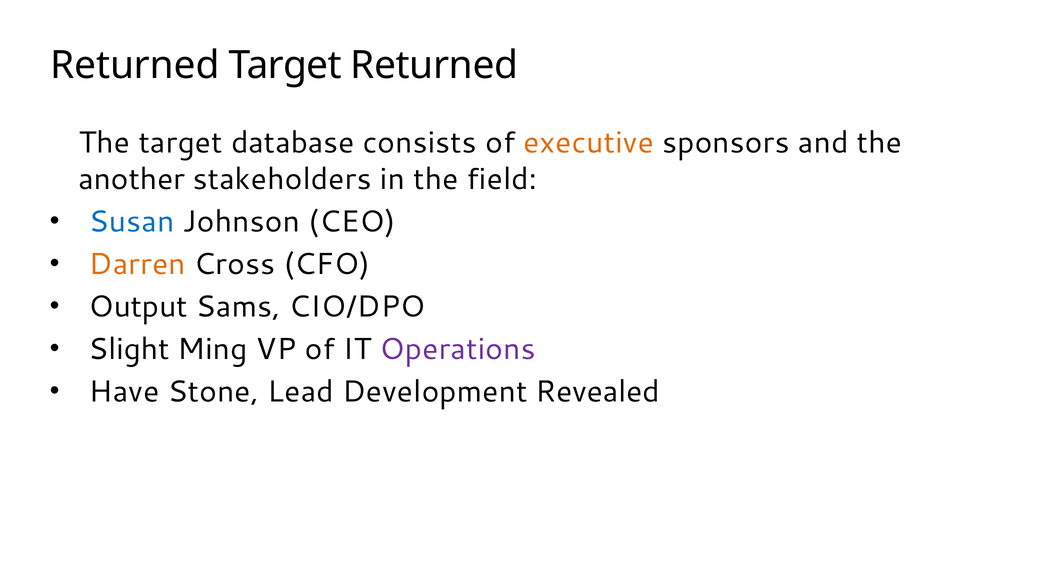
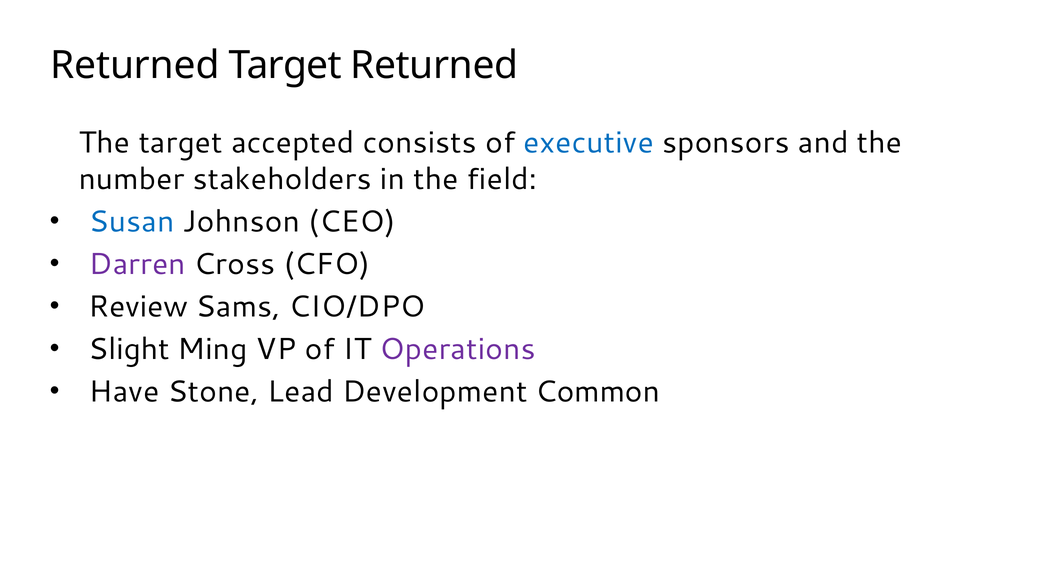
database: database -> accepted
executive colour: orange -> blue
another: another -> number
Darren colour: orange -> purple
Output: Output -> Review
Revealed: Revealed -> Common
